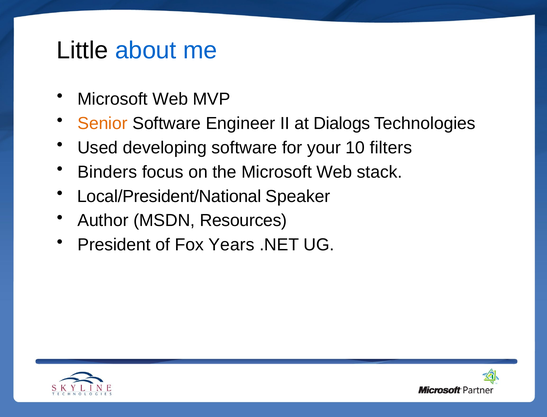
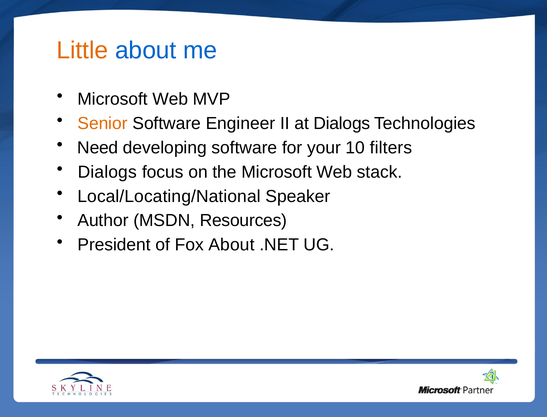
Little colour: black -> orange
Used: Used -> Need
Binders at (107, 172): Binders -> Dialogs
Local/President/National: Local/President/National -> Local/Locating/National
Fox Years: Years -> About
